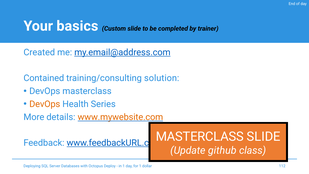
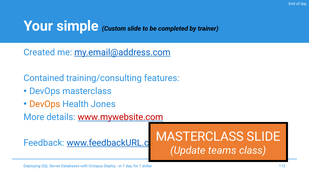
basics: basics -> simple
solution: solution -> features
Series: Series -> Jones
www.mywebsite.com colour: orange -> red
github: github -> teams
